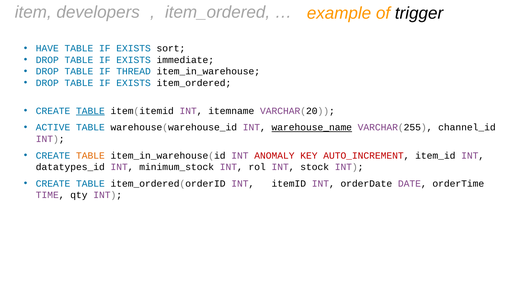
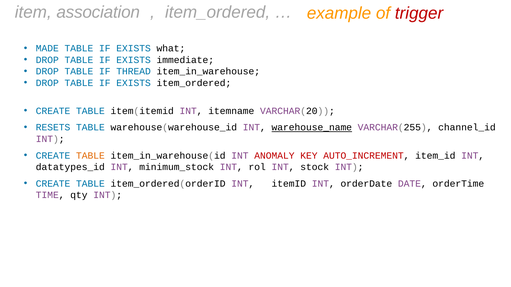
developers: developers -> association
trigger colour: black -> red
HAVE: HAVE -> MADE
sort: sort -> what
TABLE at (90, 111) underline: present -> none
ACTIVE: ACTIVE -> RESETS
